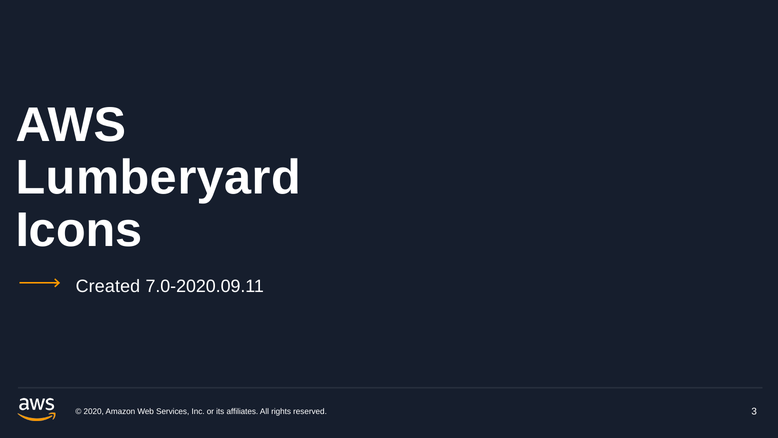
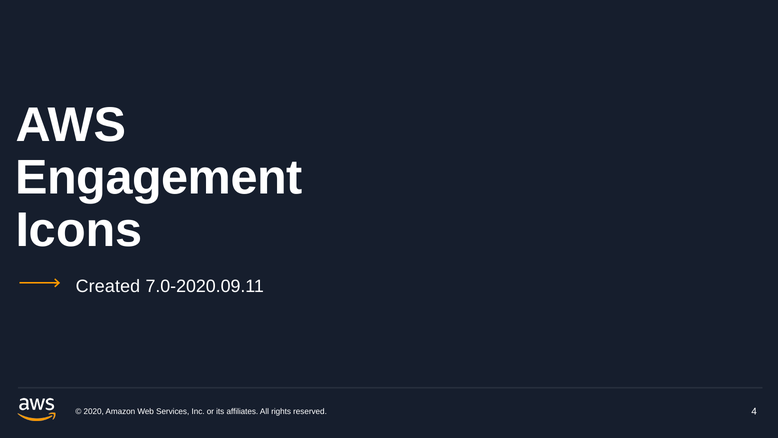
Lumberyard: Lumberyard -> Engagement
3: 3 -> 4
